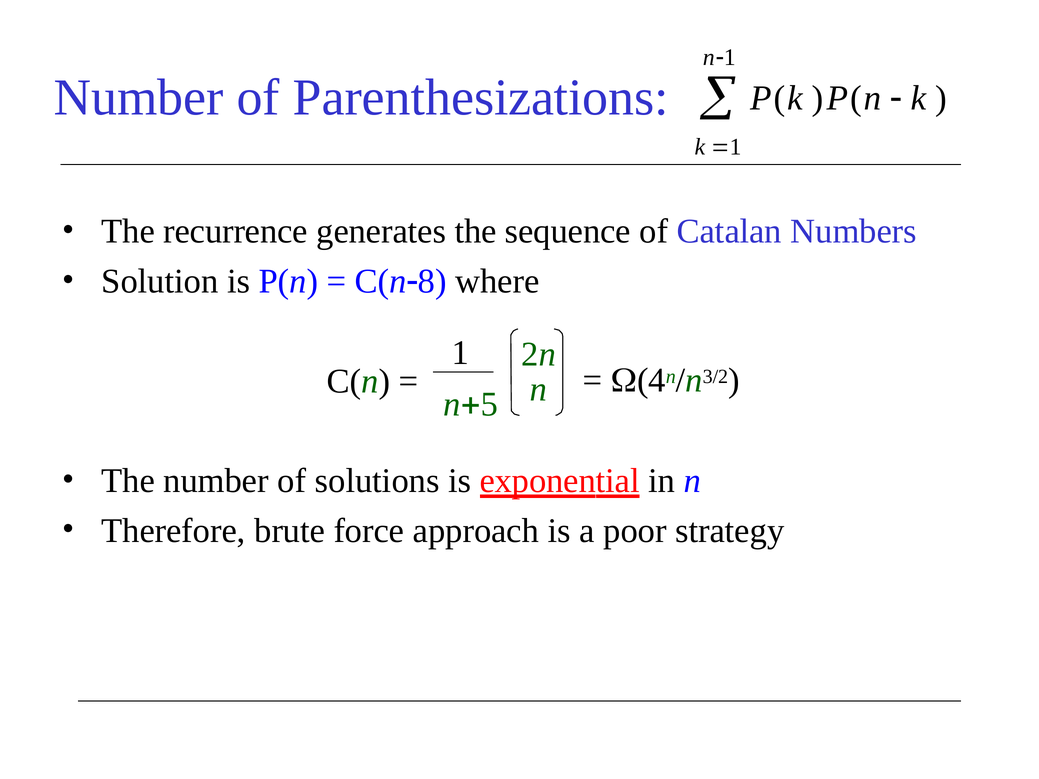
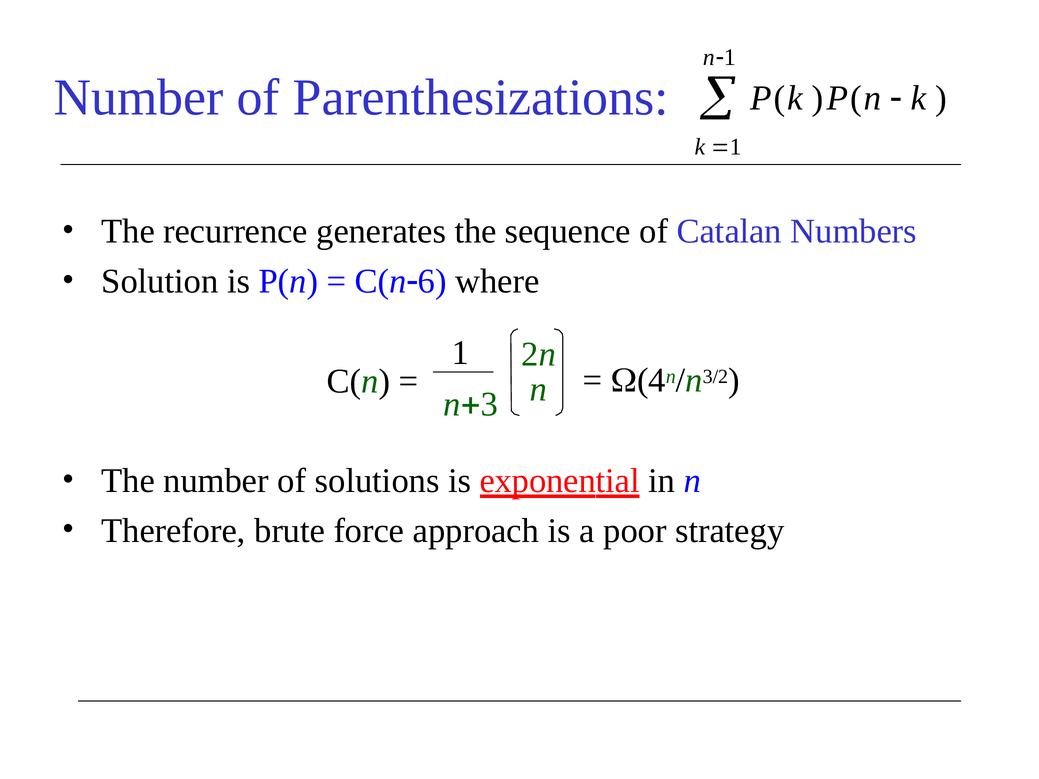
8: 8 -> 6
5: 5 -> 3
